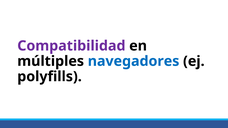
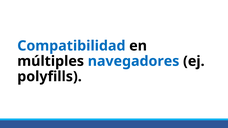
Compatibilidad colour: purple -> blue
